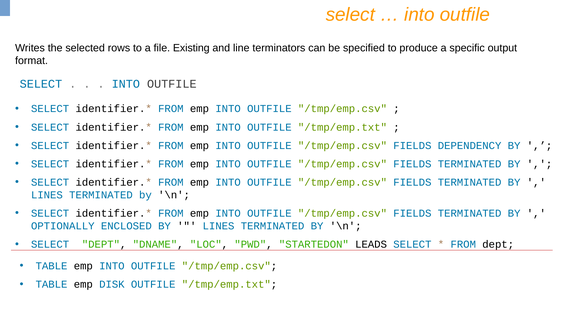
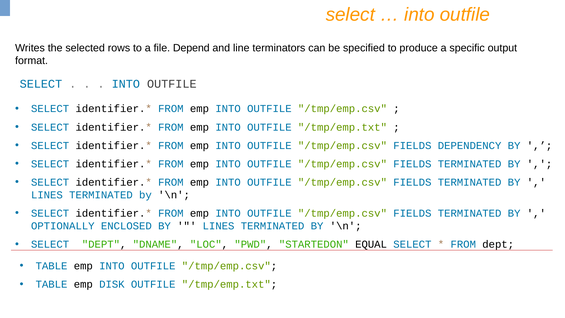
Existing: Existing -> Depend
LEADS: LEADS -> EQUAL
